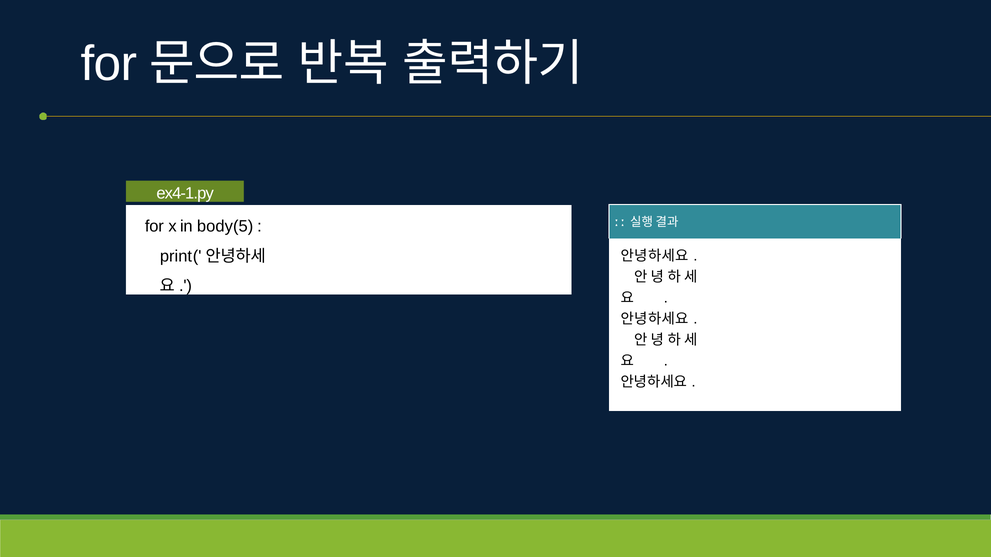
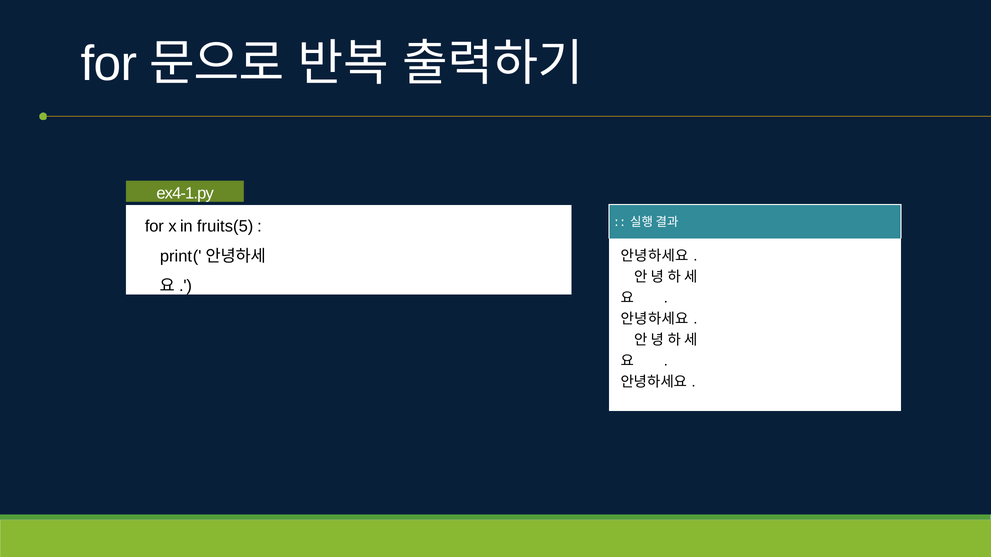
body(5: body(5 -> fruits(5
